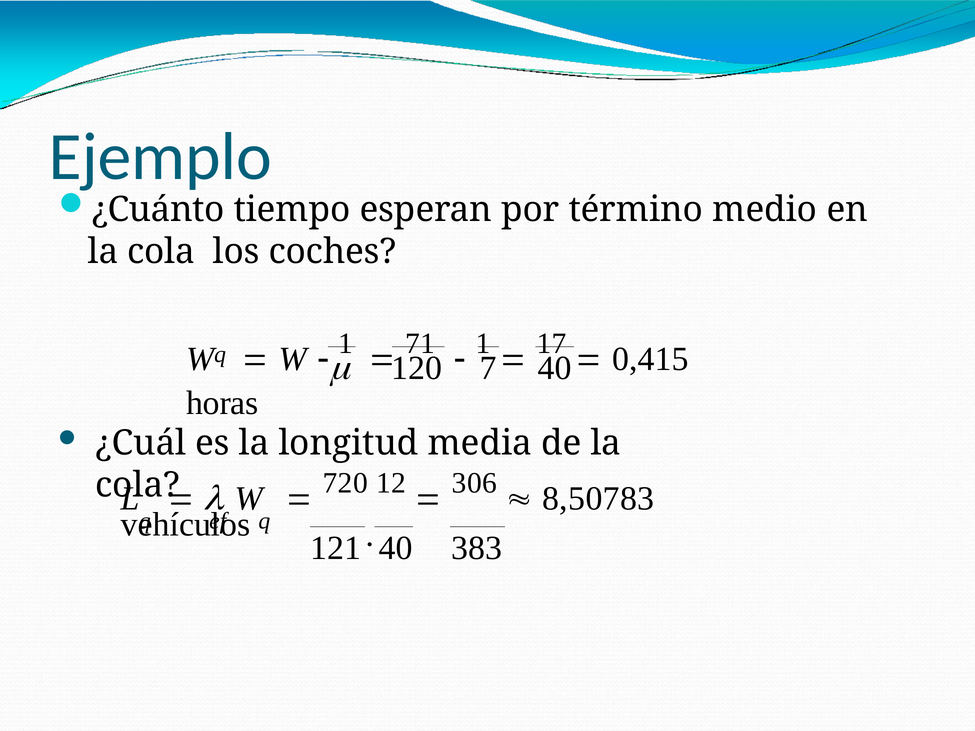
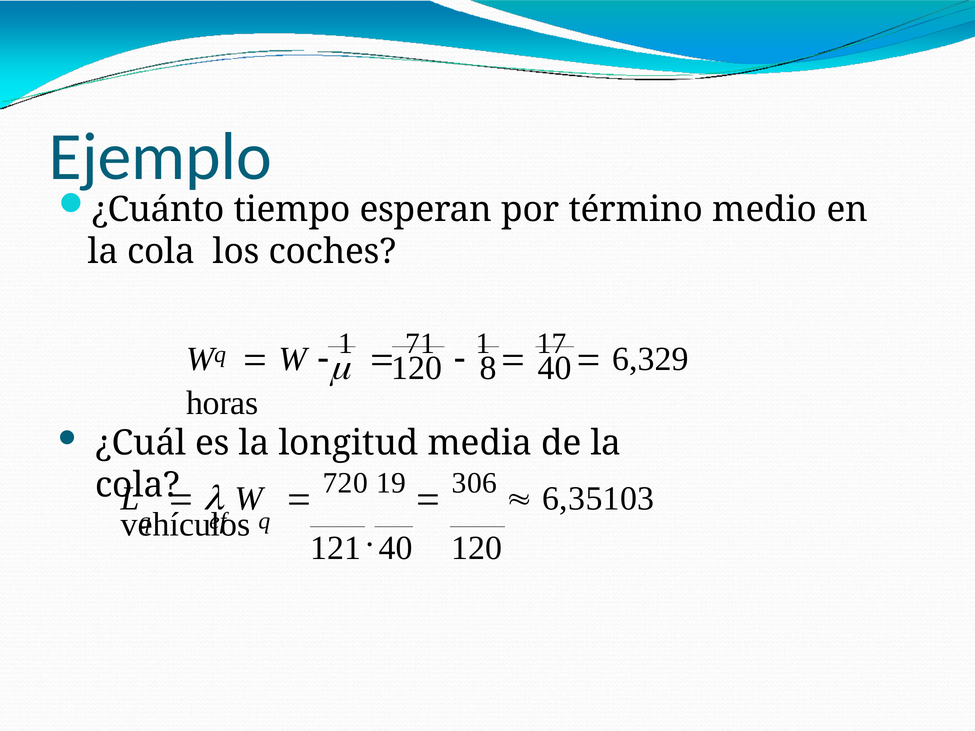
0,415: 0,415 -> 6,329
7: 7 -> 8
12: 12 -> 19
8,50783: 8,50783 -> 6,35103
40 383: 383 -> 120
